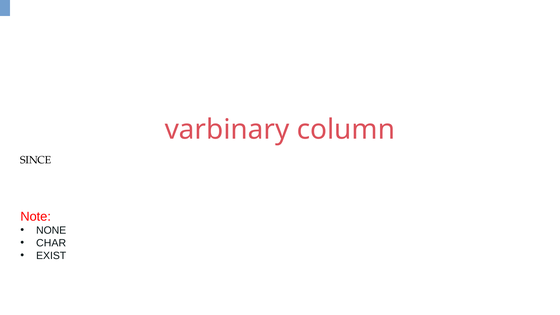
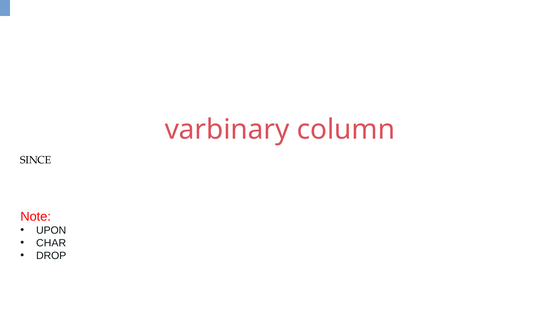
NONE: NONE -> UPON
EXIST: EXIST -> DROP
